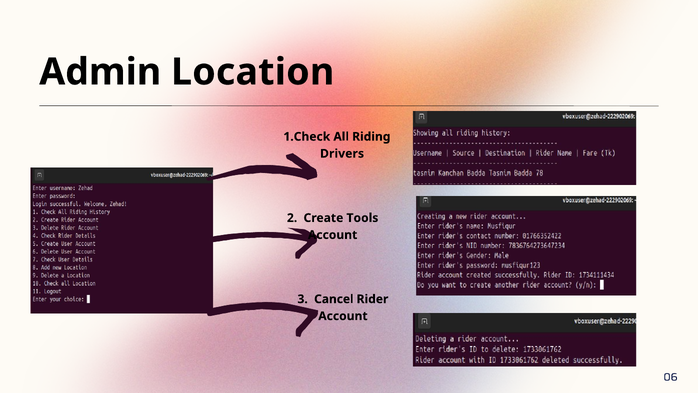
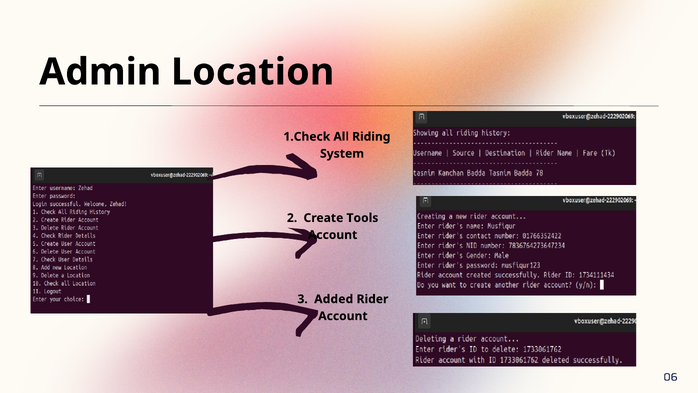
Drivers: Drivers -> System
Cancel: Cancel -> Added
